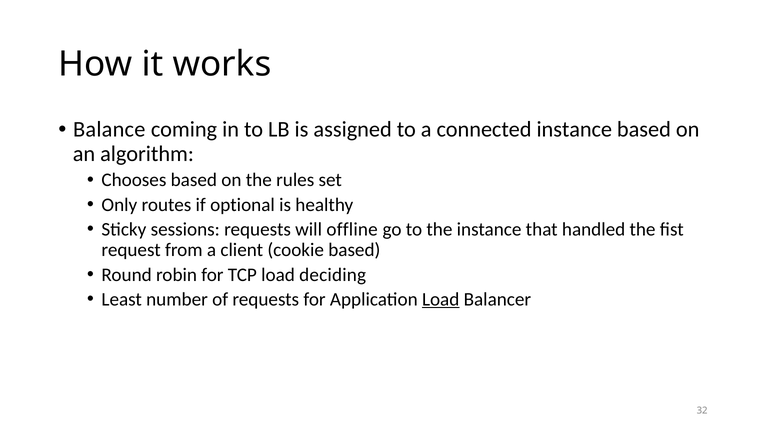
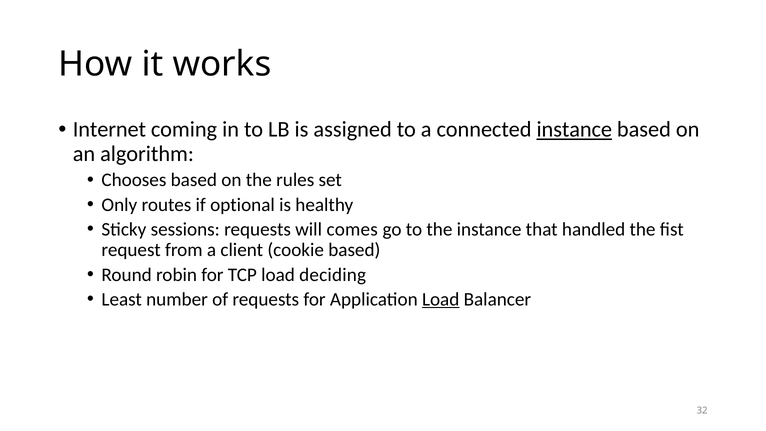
Balance: Balance -> Internet
instance at (574, 130) underline: none -> present
offline: offline -> comes
